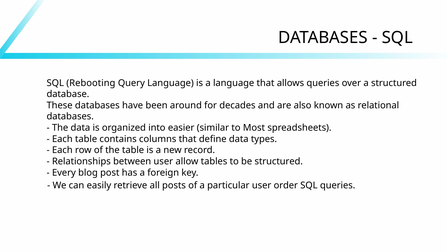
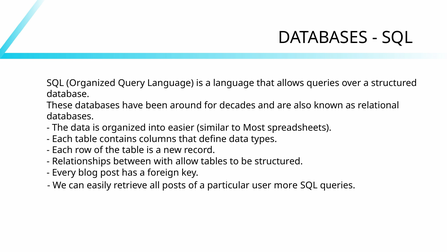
SQL Rebooting: Rebooting -> Organized
between user: user -> with
order: order -> more
